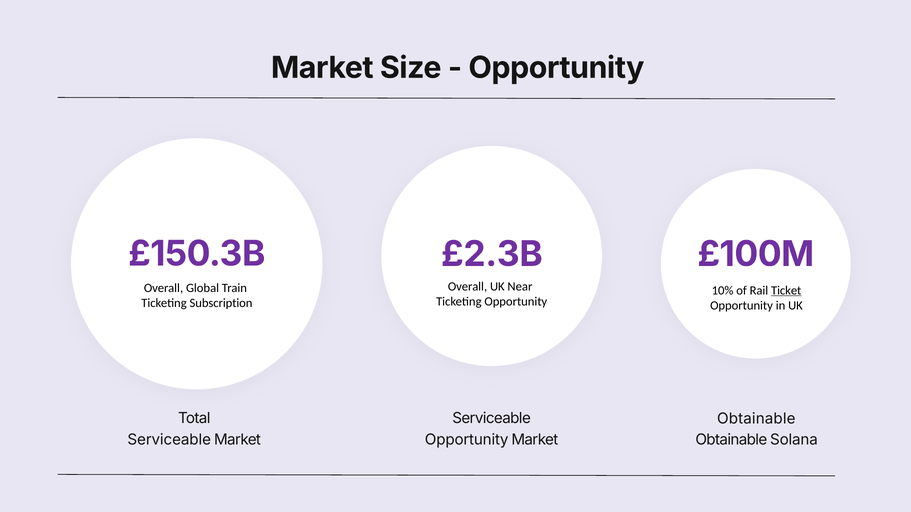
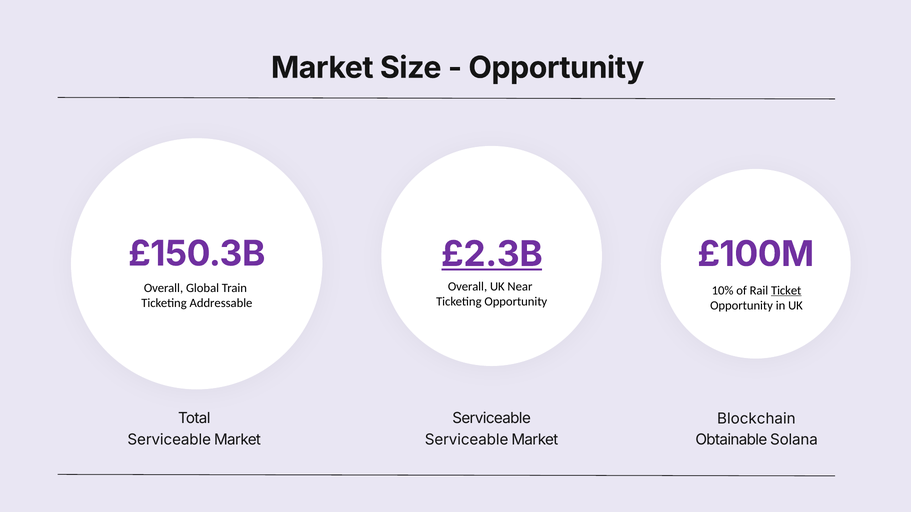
£2.3B underline: none -> present
Subscription: Subscription -> Addressable
Obtainable at (756, 419): Obtainable -> Blockchain
Opportunity at (467, 440): Opportunity -> Serviceable
